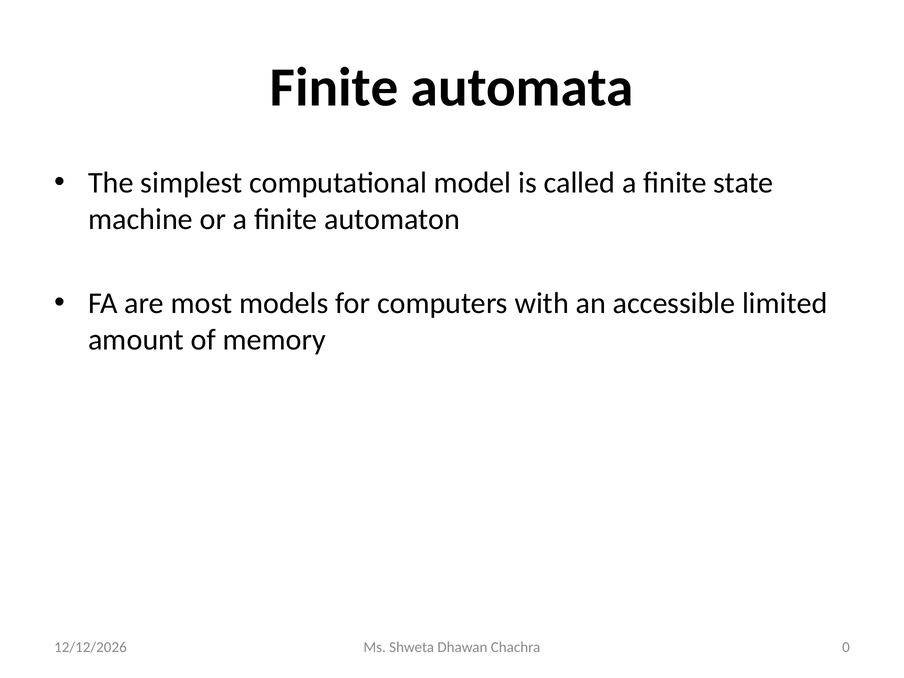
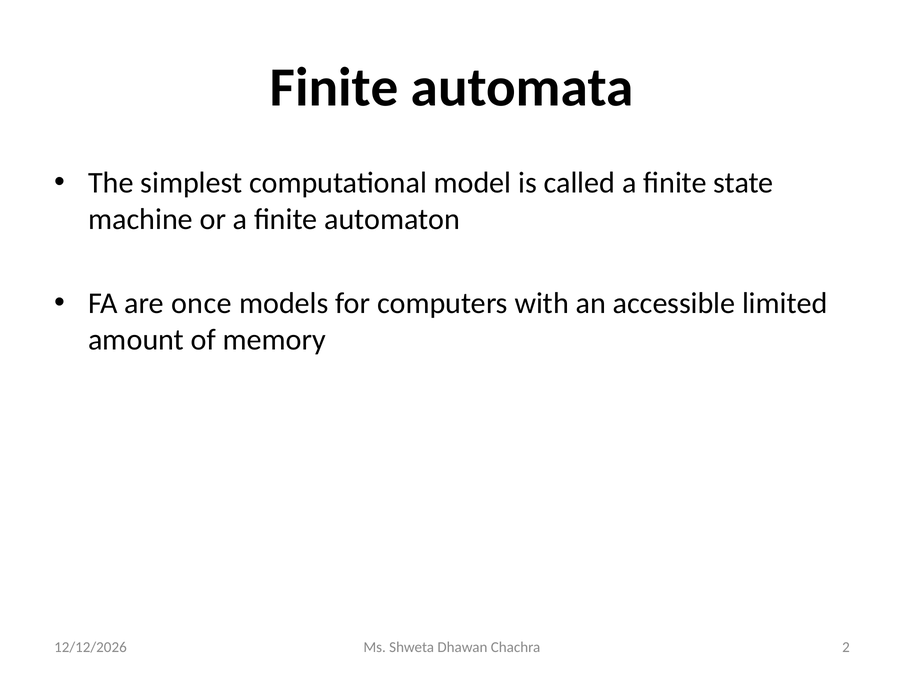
most: most -> once
0: 0 -> 2
